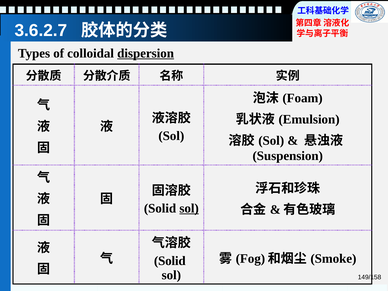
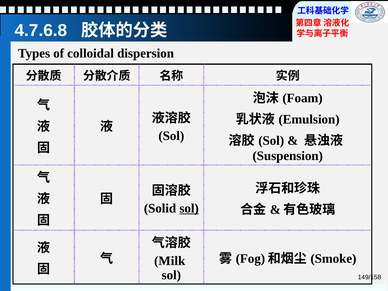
3.6.2.7: 3.6.2.7 -> 4.7.6.8
dispersion underline: present -> none
Solid at (170, 261): Solid -> Milk
